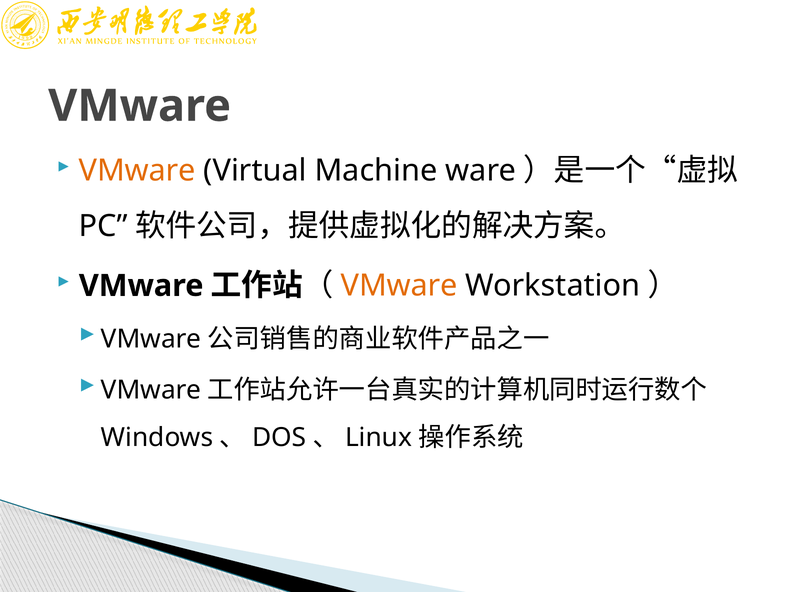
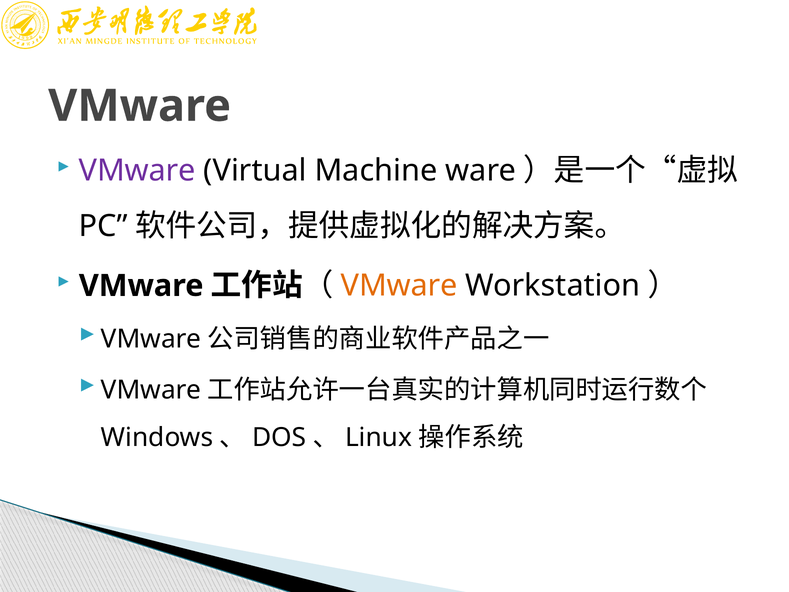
VMware at (137, 171) colour: orange -> purple
